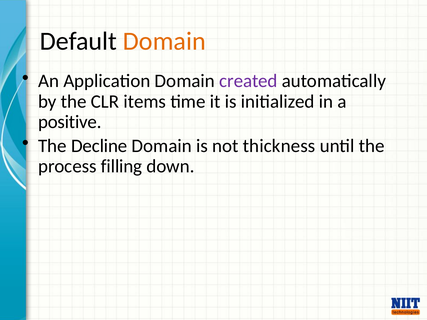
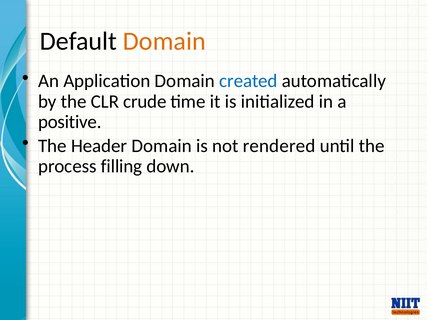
created colour: purple -> blue
items: items -> crude
Decline: Decline -> Header
thickness: thickness -> rendered
